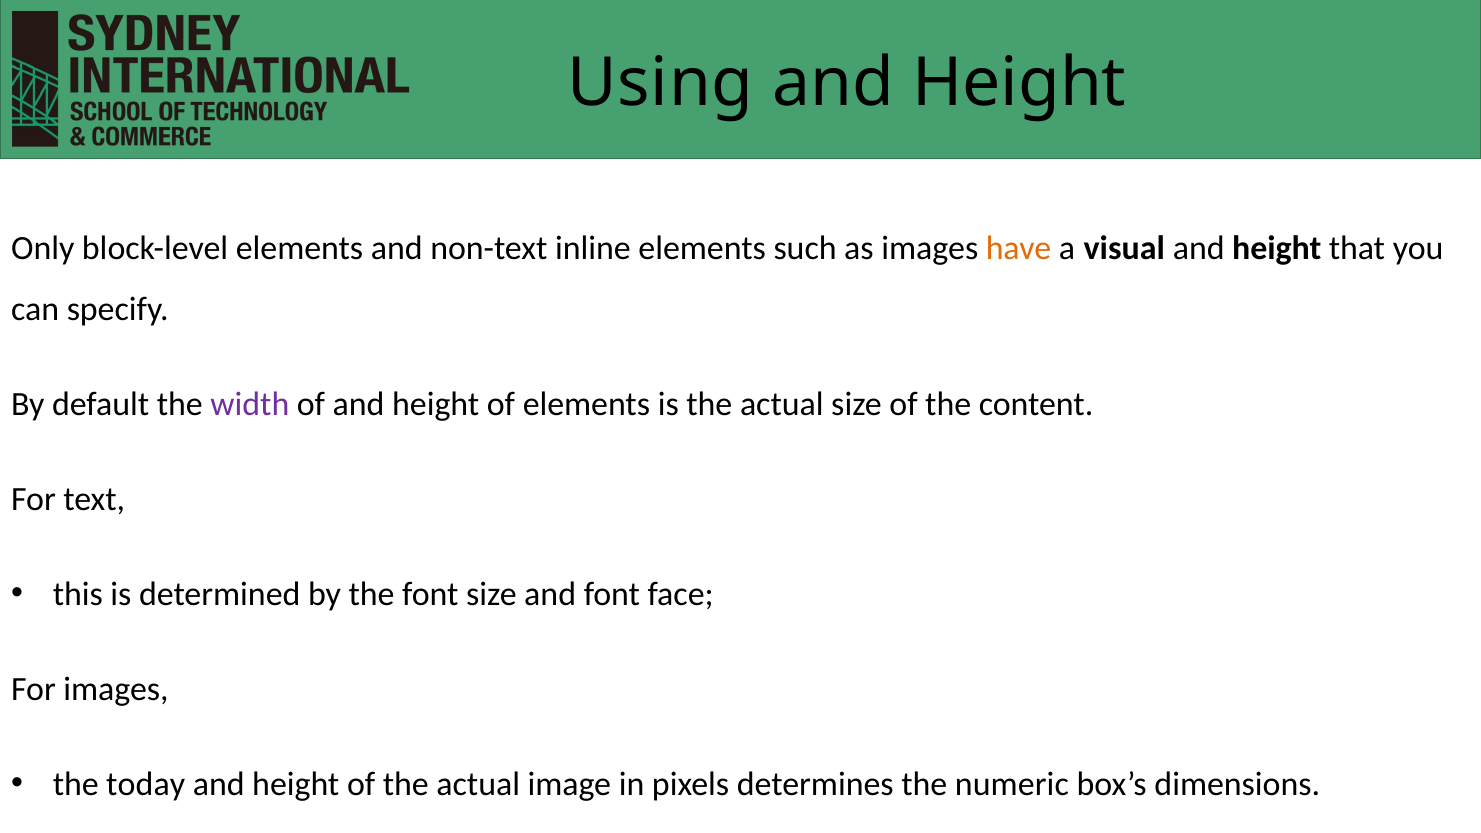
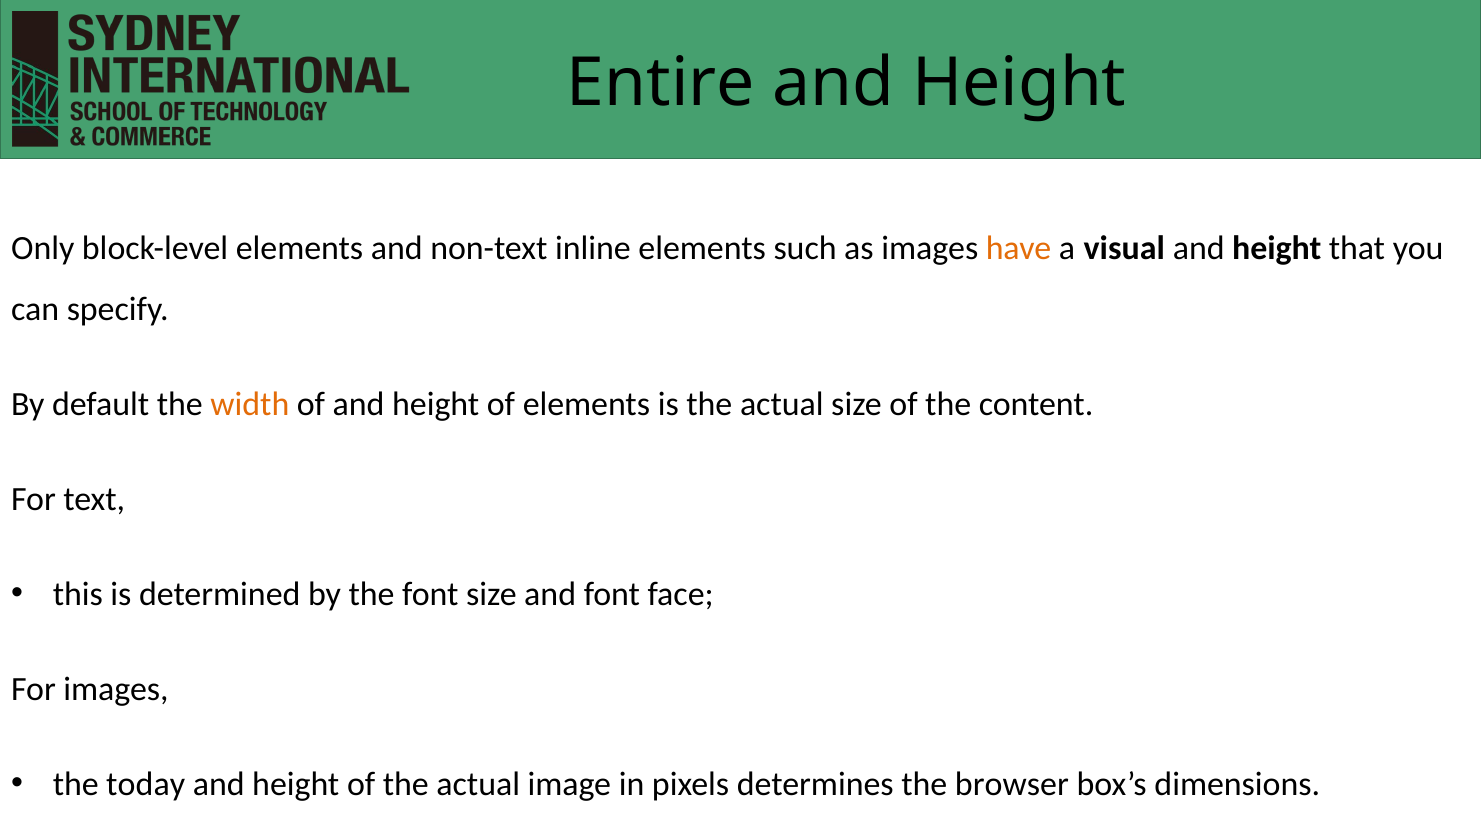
Using: Using -> Entire
width colour: purple -> orange
numeric: numeric -> browser
